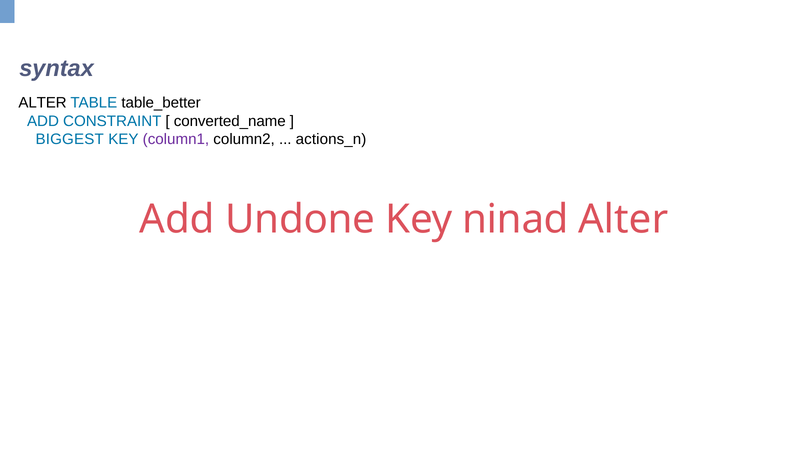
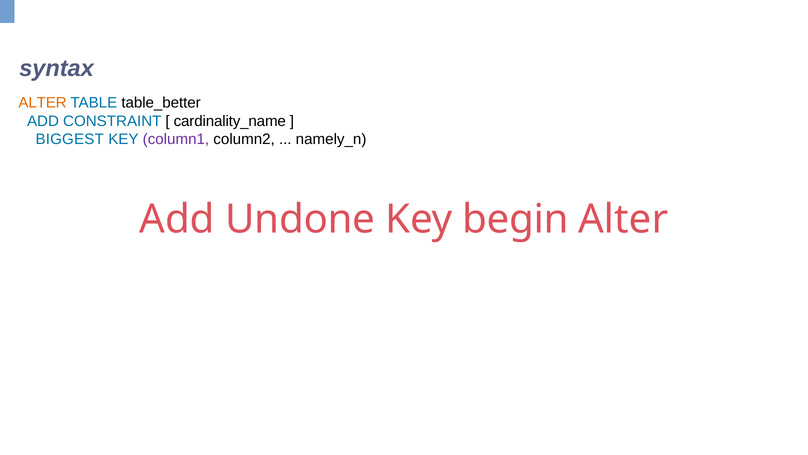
ALTER at (43, 103) colour: black -> orange
converted_name: converted_name -> cardinality_name
actions_n: actions_n -> namely_n
ninad: ninad -> begin
